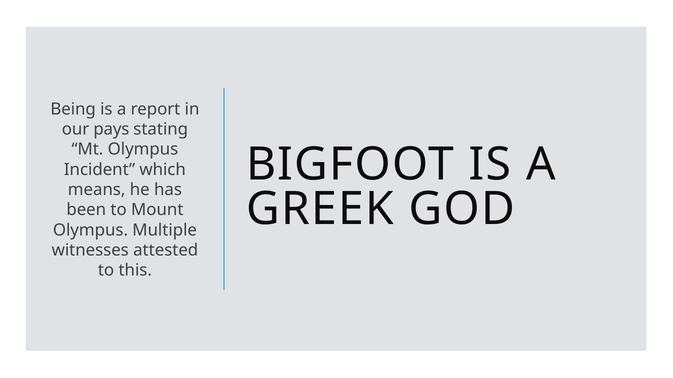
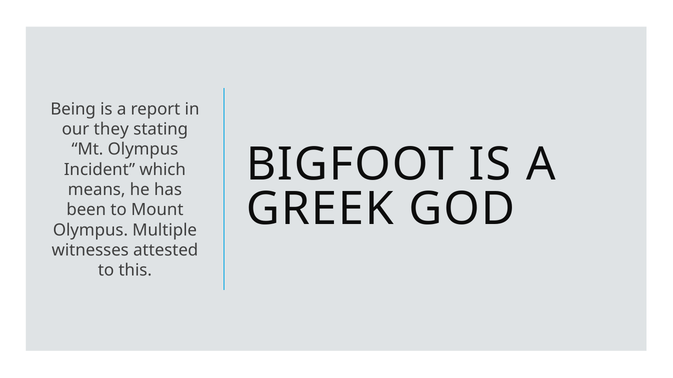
pays: pays -> they
